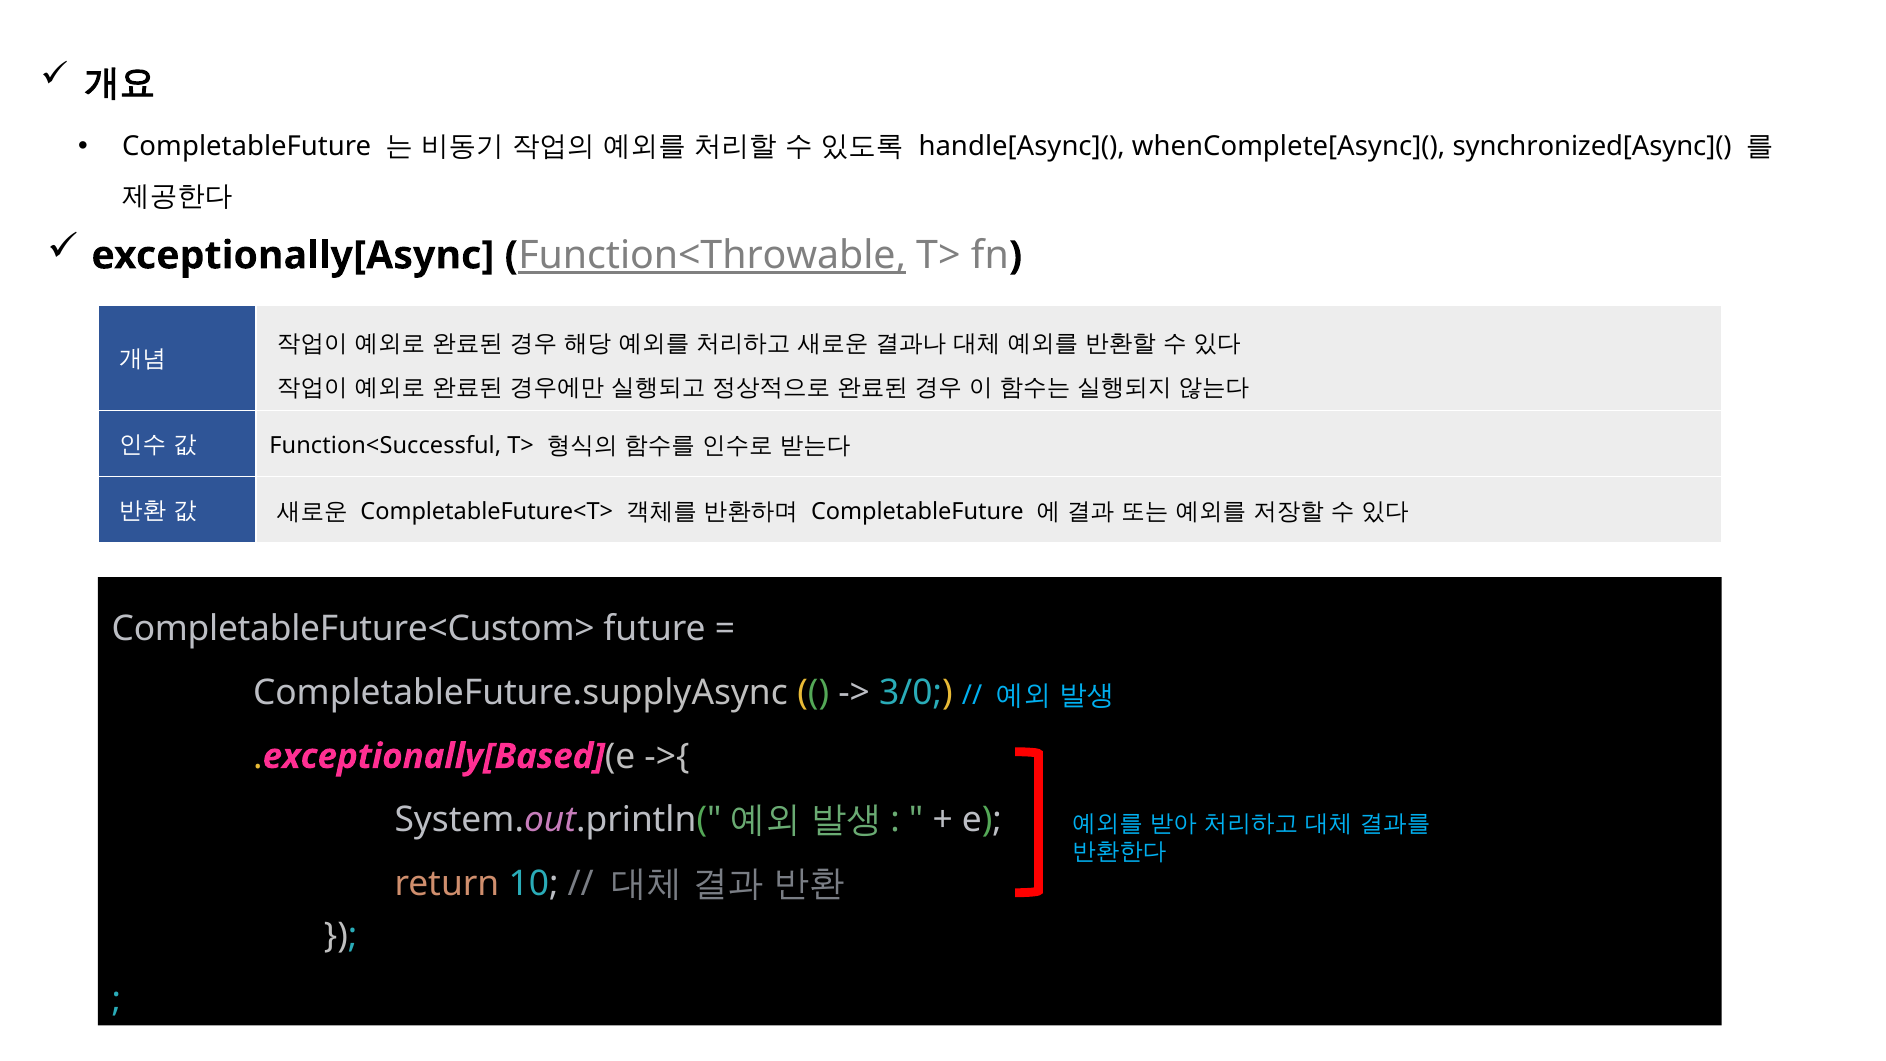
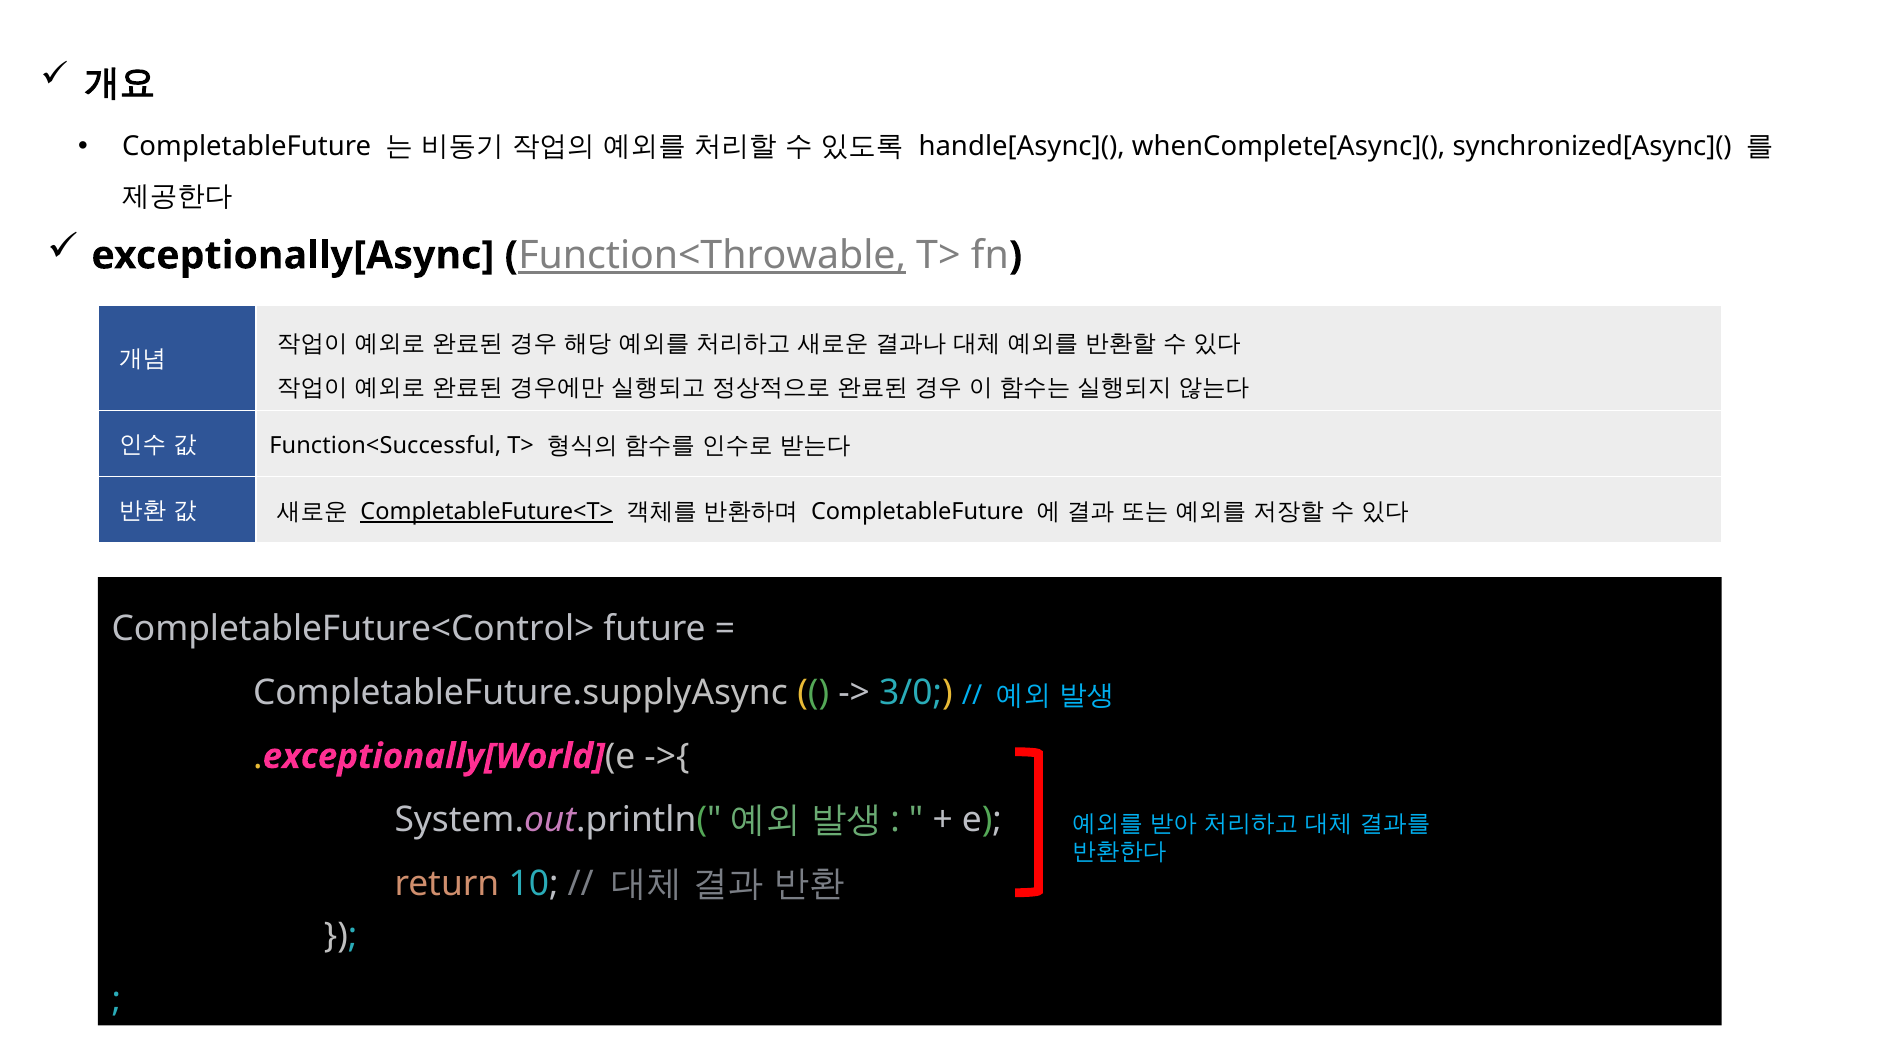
CompletableFuture<T> underline: none -> present
CompletableFuture<Custom>: CompletableFuture<Custom> -> CompletableFuture<Control>
exceptionally[Based: exceptionally[Based -> exceptionally[World
